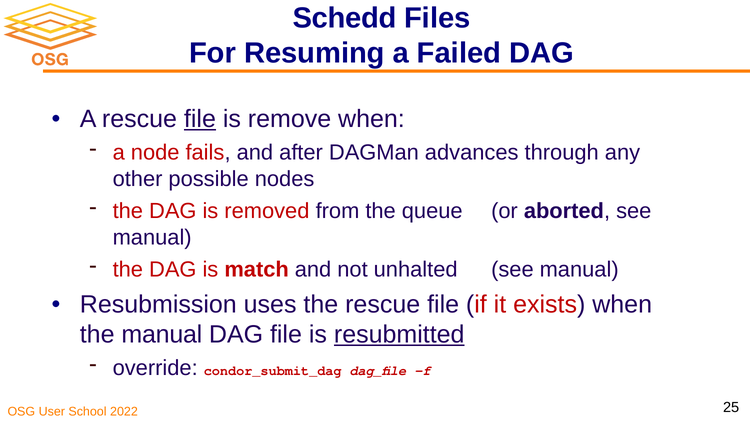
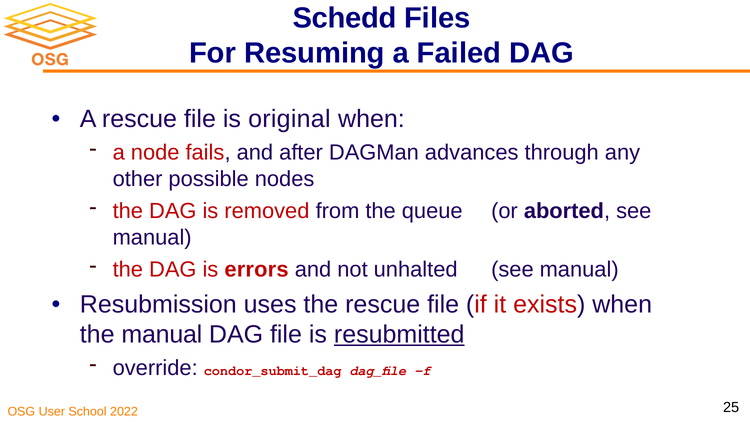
file at (200, 119) underline: present -> none
remove: remove -> original
match: match -> errors
